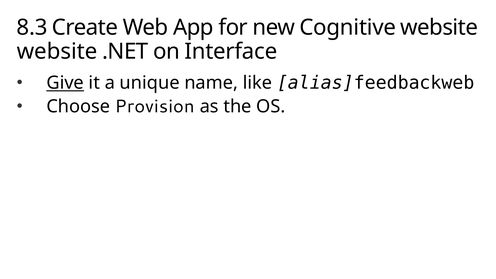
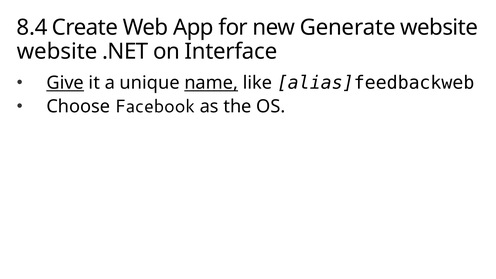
8.3: 8.3 -> 8.4
Cognitive: Cognitive -> Generate
name underline: none -> present
Provision: Provision -> Facebook
